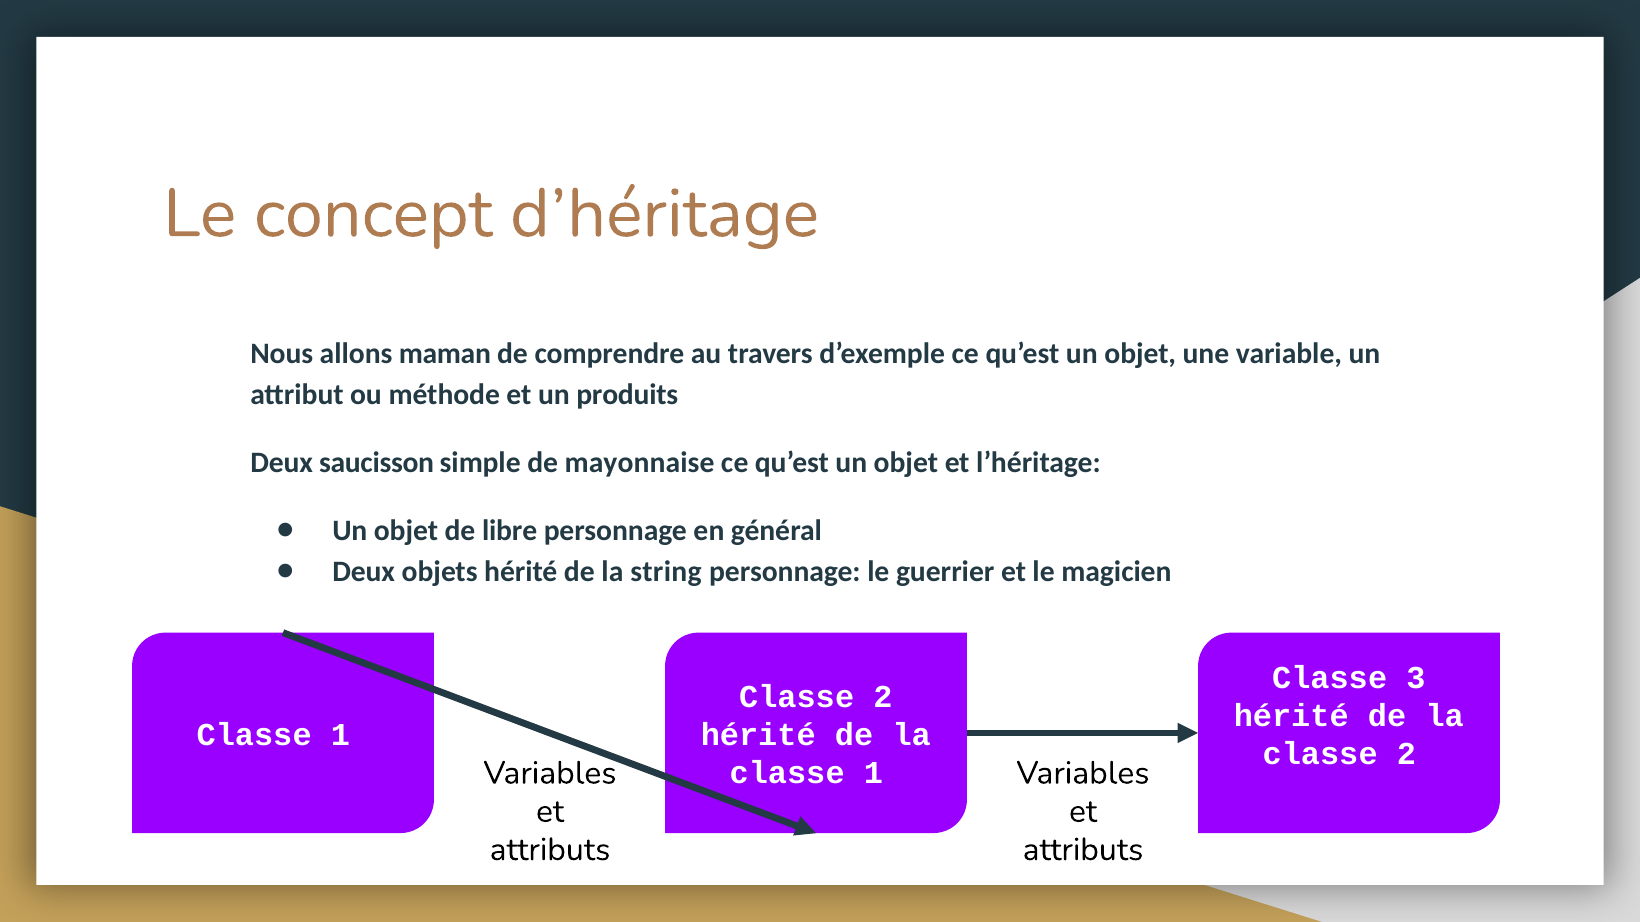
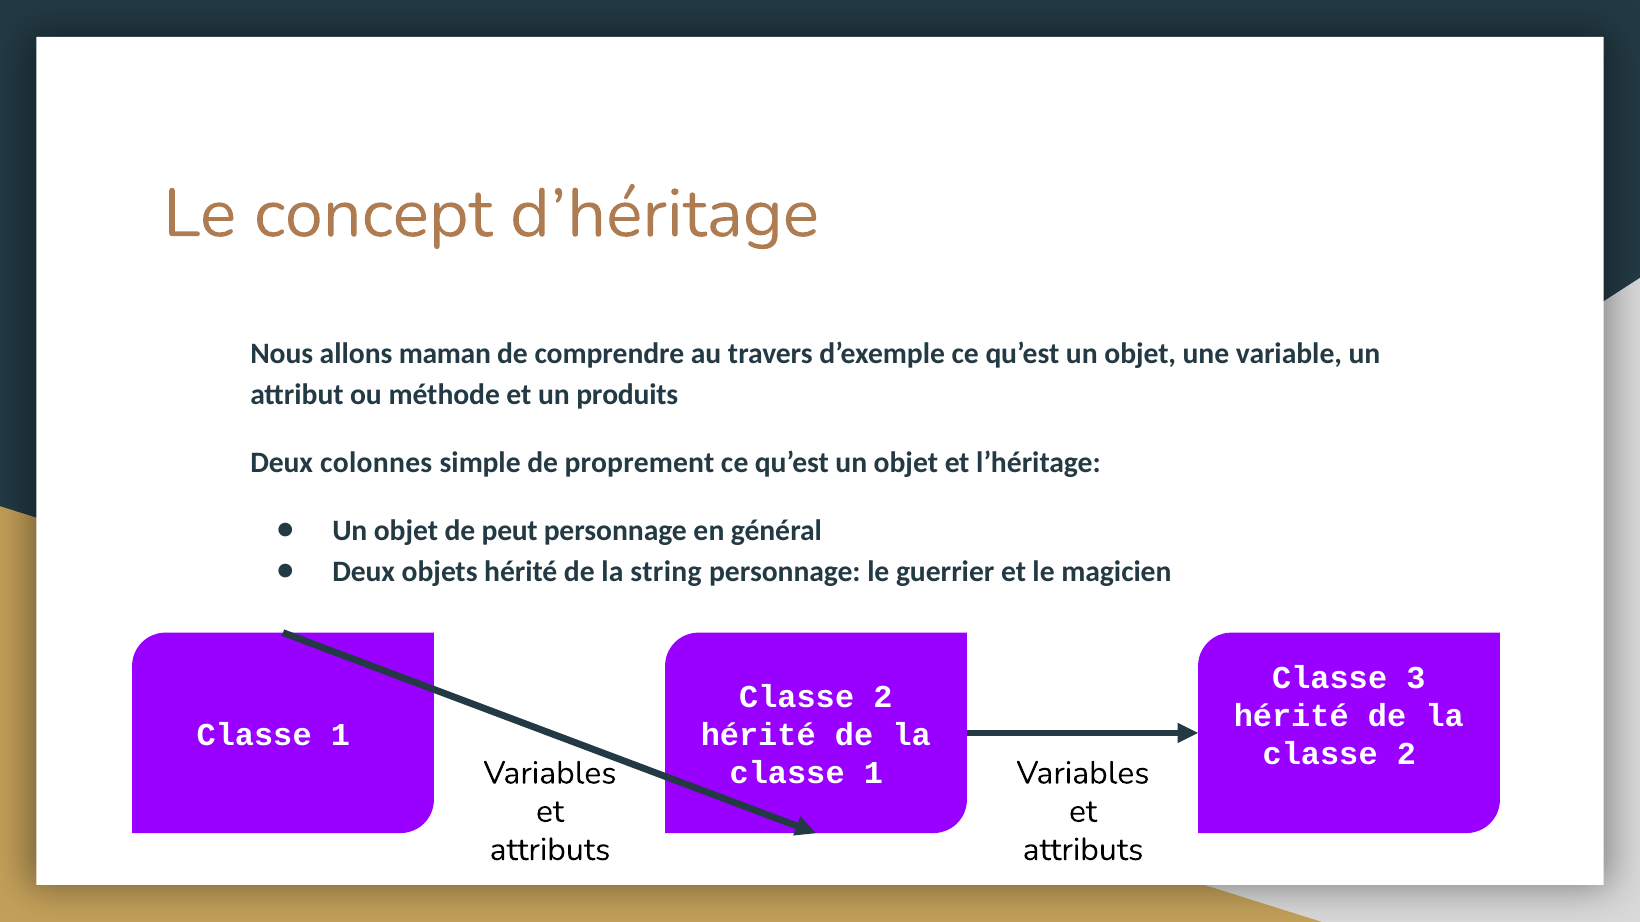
saucisson: saucisson -> colonnes
mayonnaise: mayonnaise -> proprement
libre: libre -> peut
